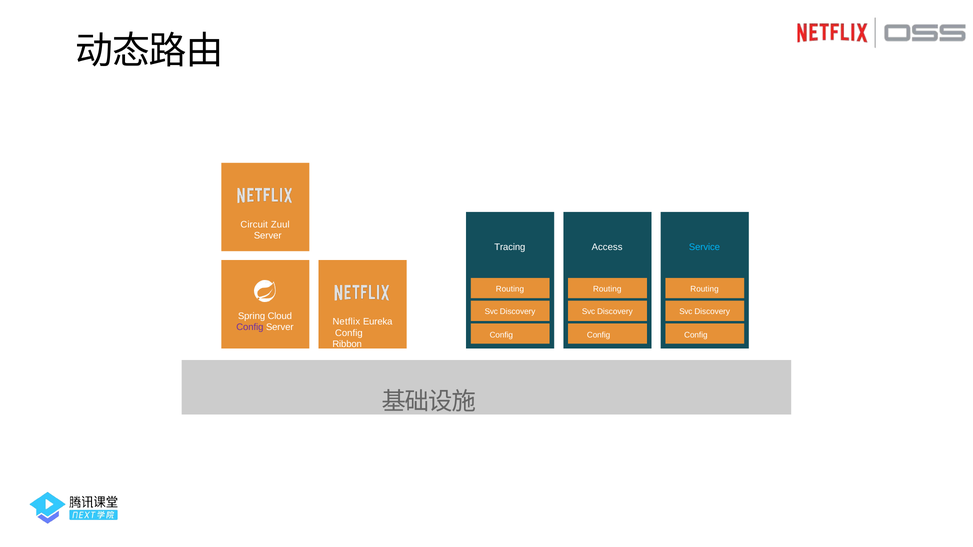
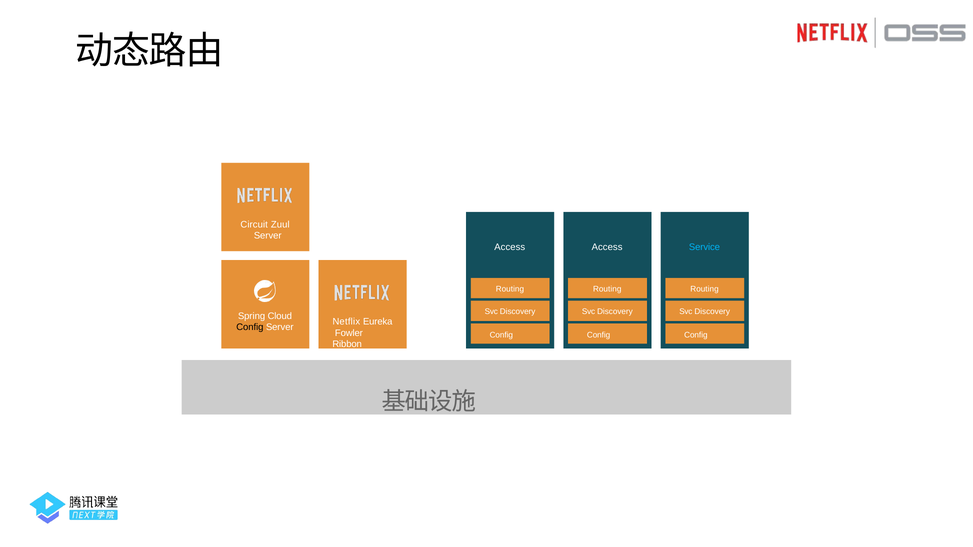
Tracing at (510, 247): Tracing -> Access
Config at (250, 328) colour: purple -> black
Config at (349, 333): Config -> Fowler
